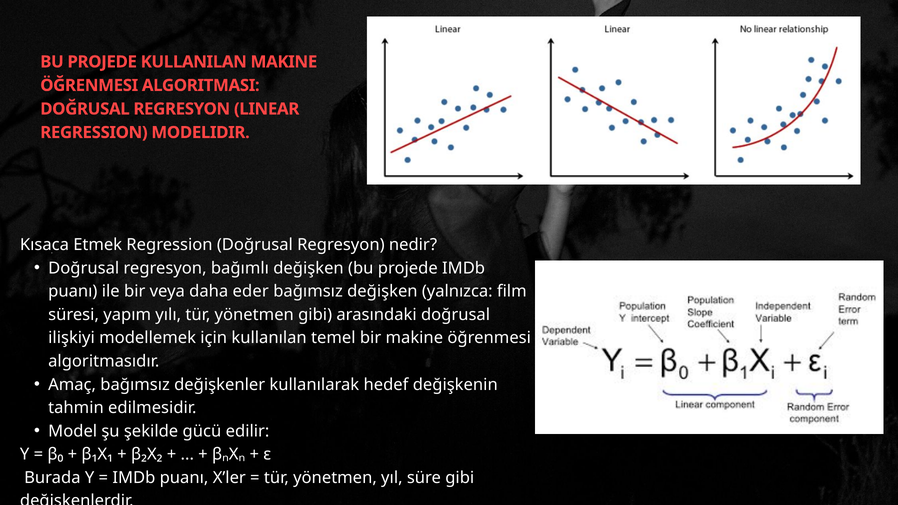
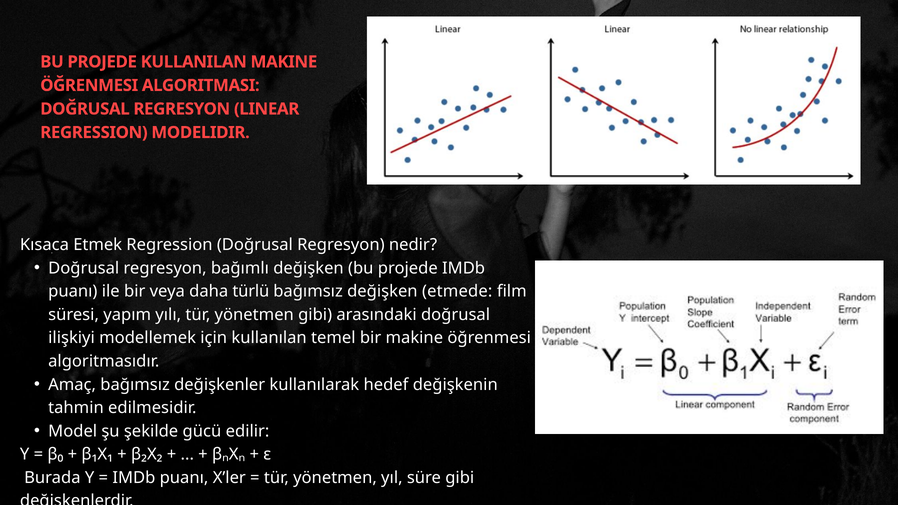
eder: eder -> türlü
yalnızca: yalnızca -> etmede
